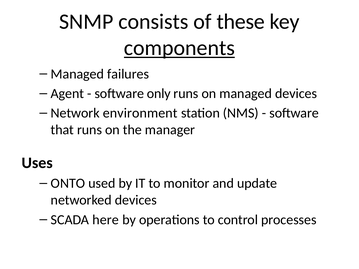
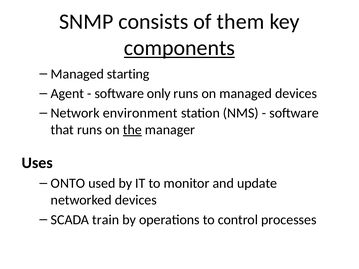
these: these -> them
failures: failures -> starting
the underline: none -> present
here: here -> train
